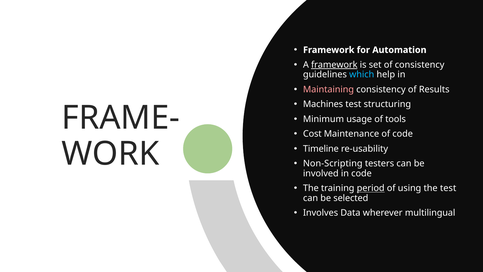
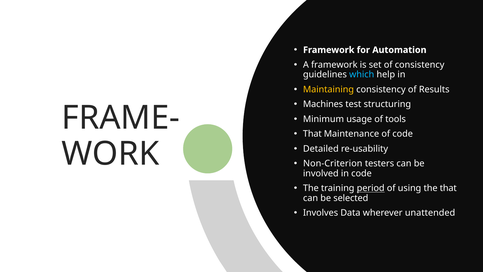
framework at (334, 65) underline: present -> none
Maintaining colour: pink -> yellow
Cost at (312, 134): Cost -> That
Timeline: Timeline -> Detailed
Non-Scripting: Non-Scripting -> Non-Criterion
the test: test -> that
multilingual: multilingual -> unattended
